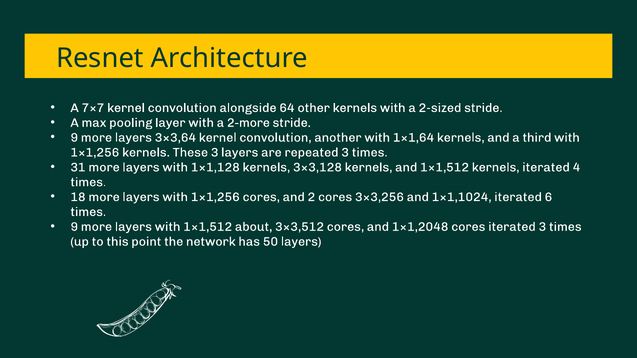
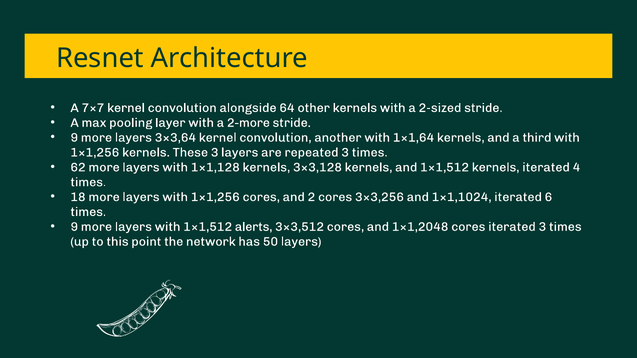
31: 31 -> 62
about: about -> alerts
